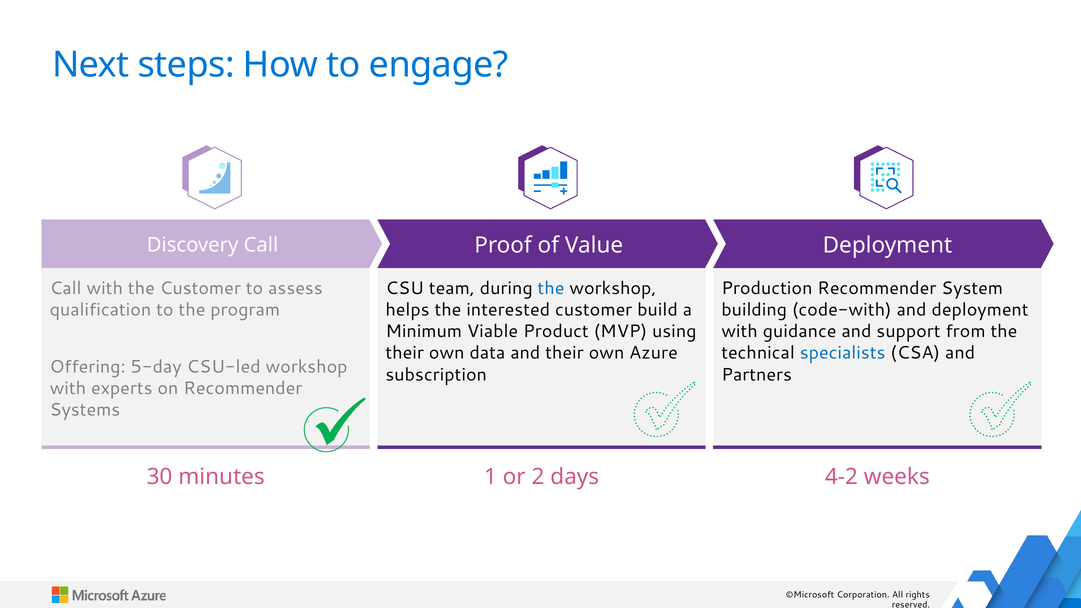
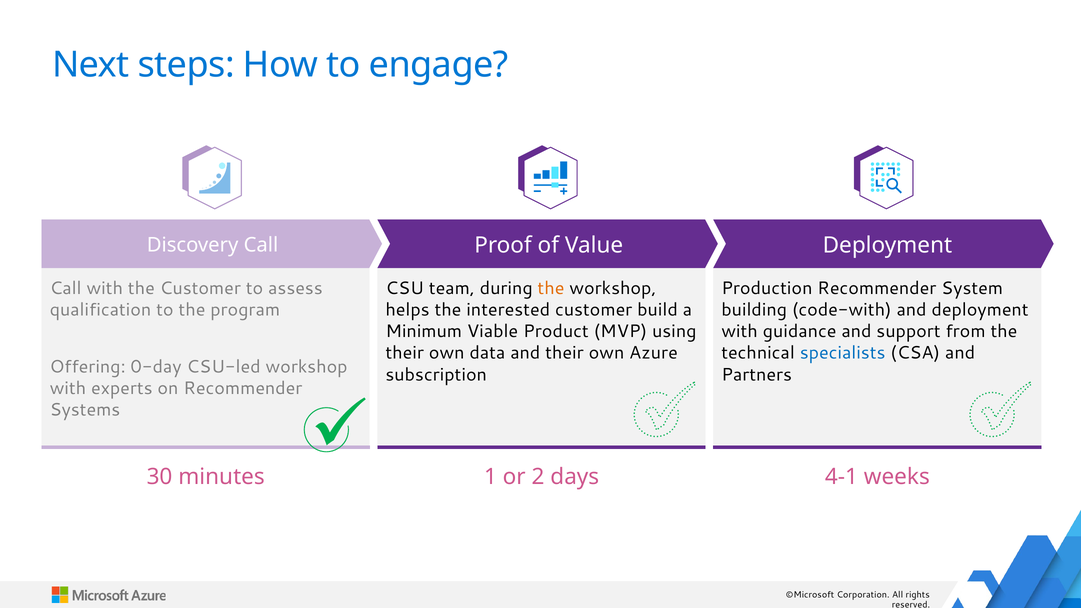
the at (551, 288) colour: blue -> orange
5-day: 5-day -> 0-day
4-2: 4-2 -> 4-1
